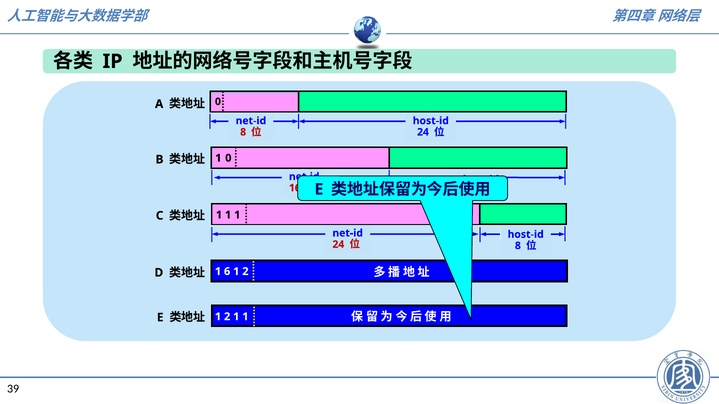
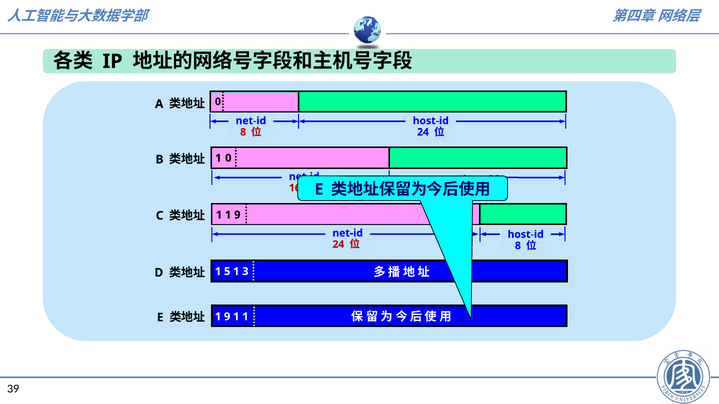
1 1 1: 1 -> 9
6: 6 -> 5
2 at (245, 272): 2 -> 3
2 at (227, 317): 2 -> 9
